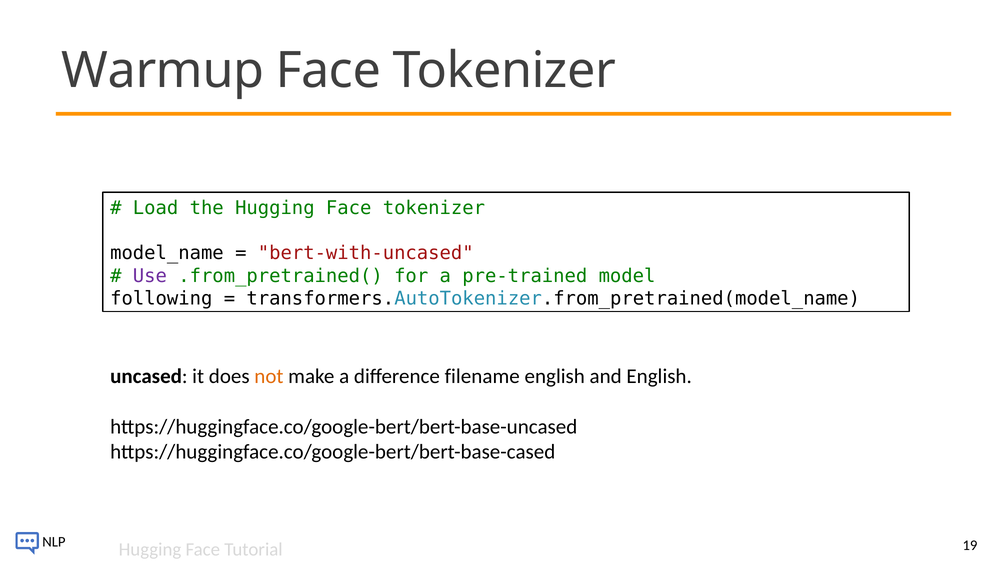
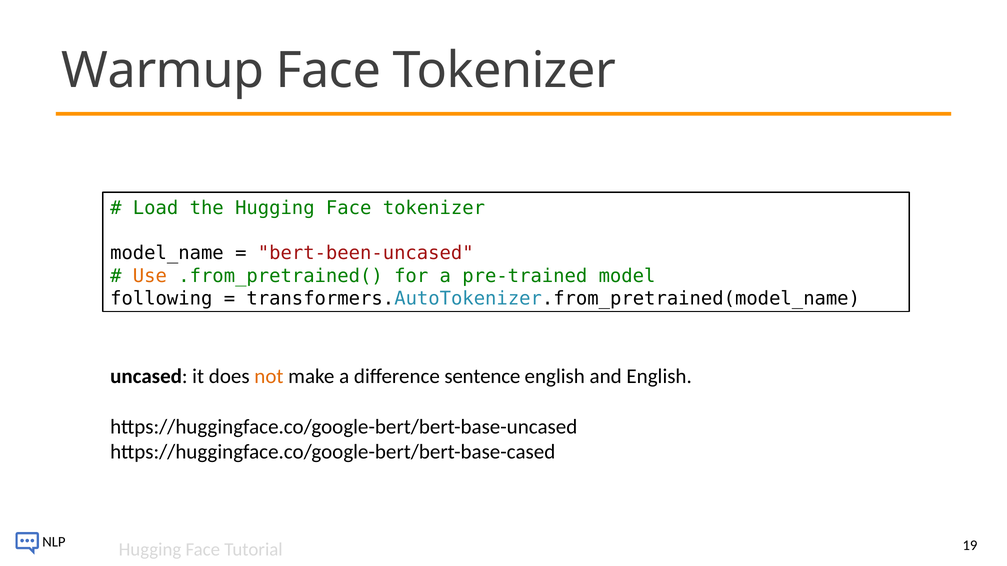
bert-with-uncased: bert-with-uncased -> bert-been-uncased
Use colour: purple -> orange
filename: filename -> sentence
